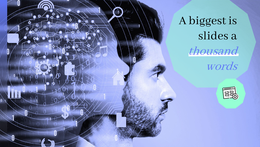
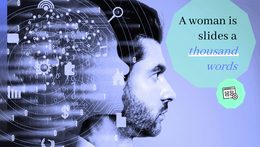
biggest: biggest -> woman
